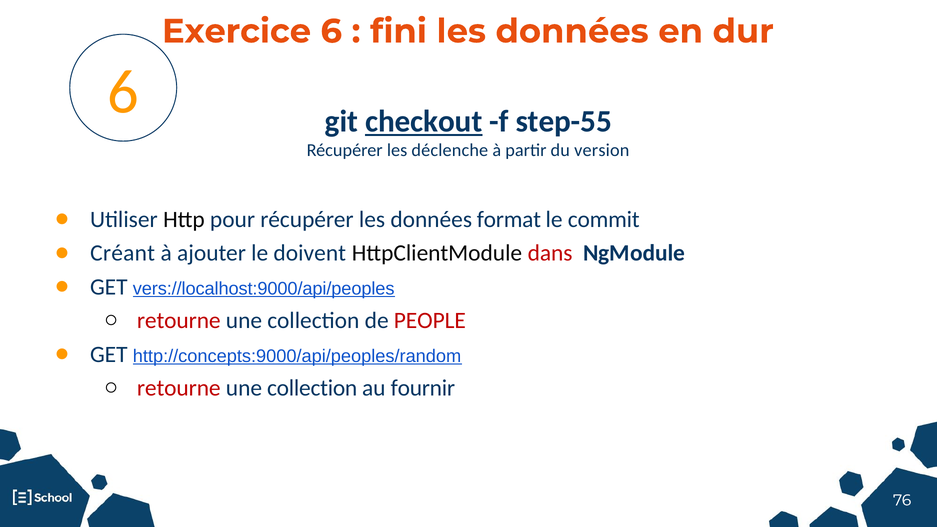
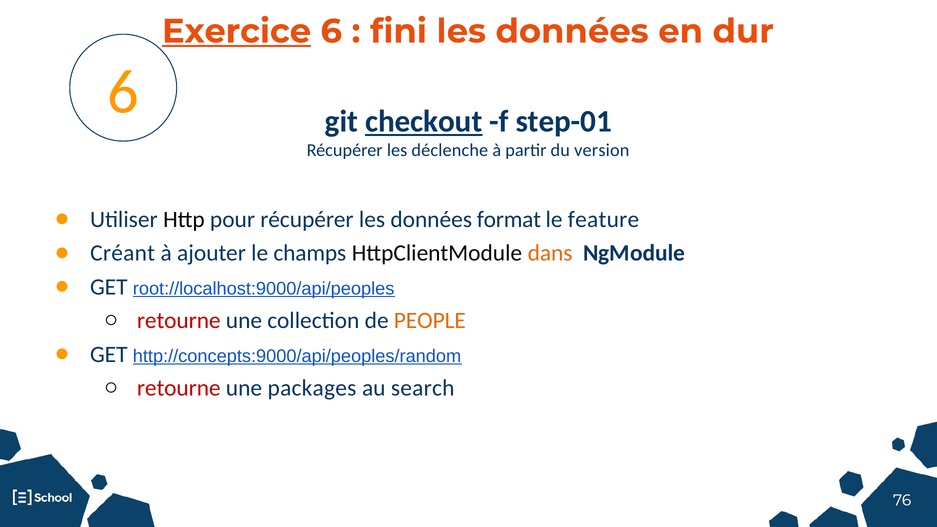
Exercice underline: none -> present
step-55: step-55 -> step-01
commit: commit -> feature
doivent: doivent -> champs
dans colour: red -> orange
vers://localhost:9000/api/peoples: vers://localhost:9000/api/peoples -> root://localhost:9000/api/peoples
PEOPLE colour: red -> orange
collection at (312, 388): collection -> packages
fournir: fournir -> search
